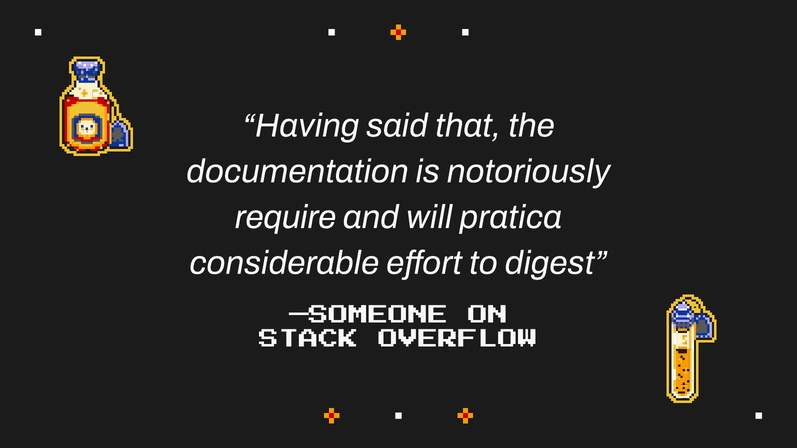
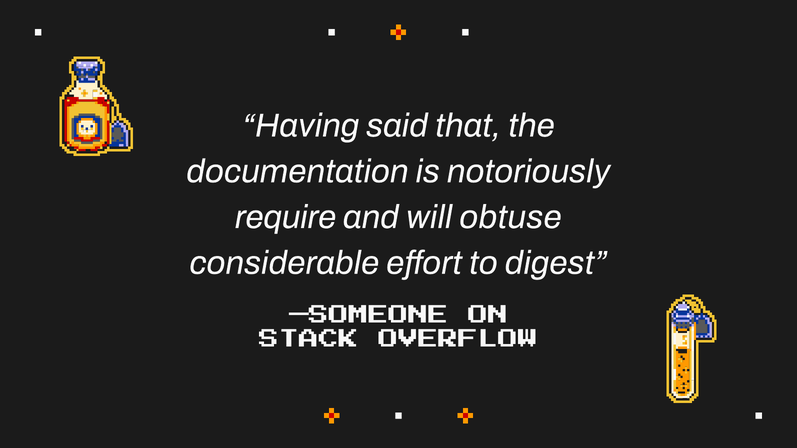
pratica: pratica -> obtuse
